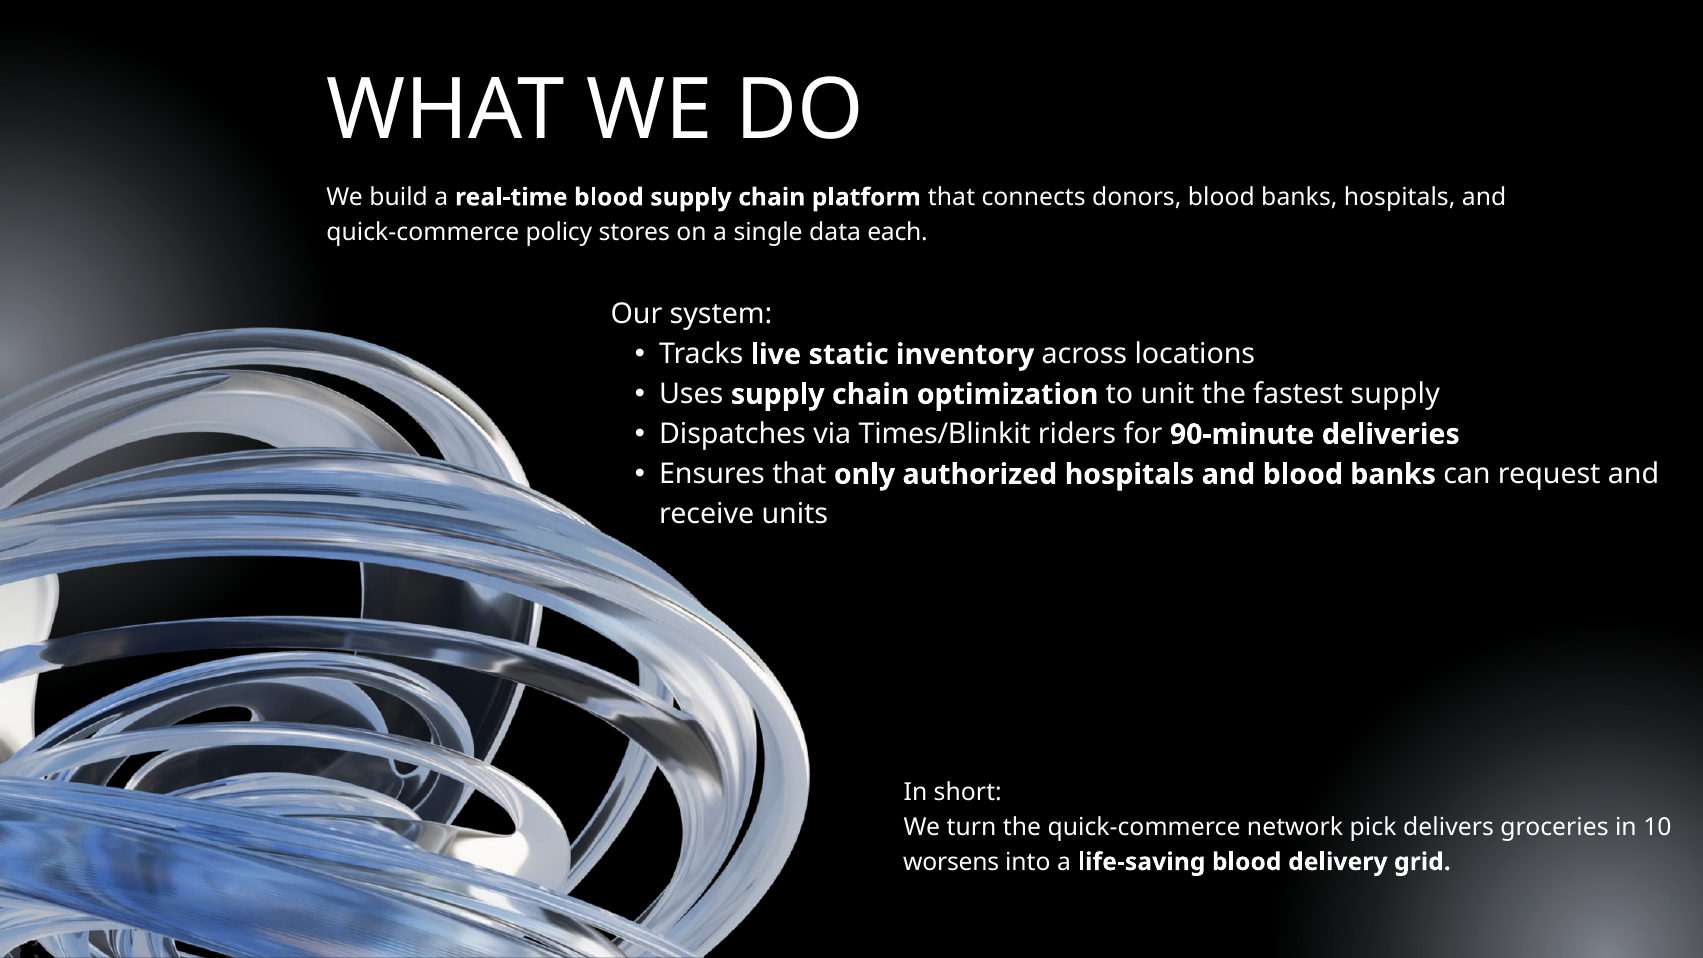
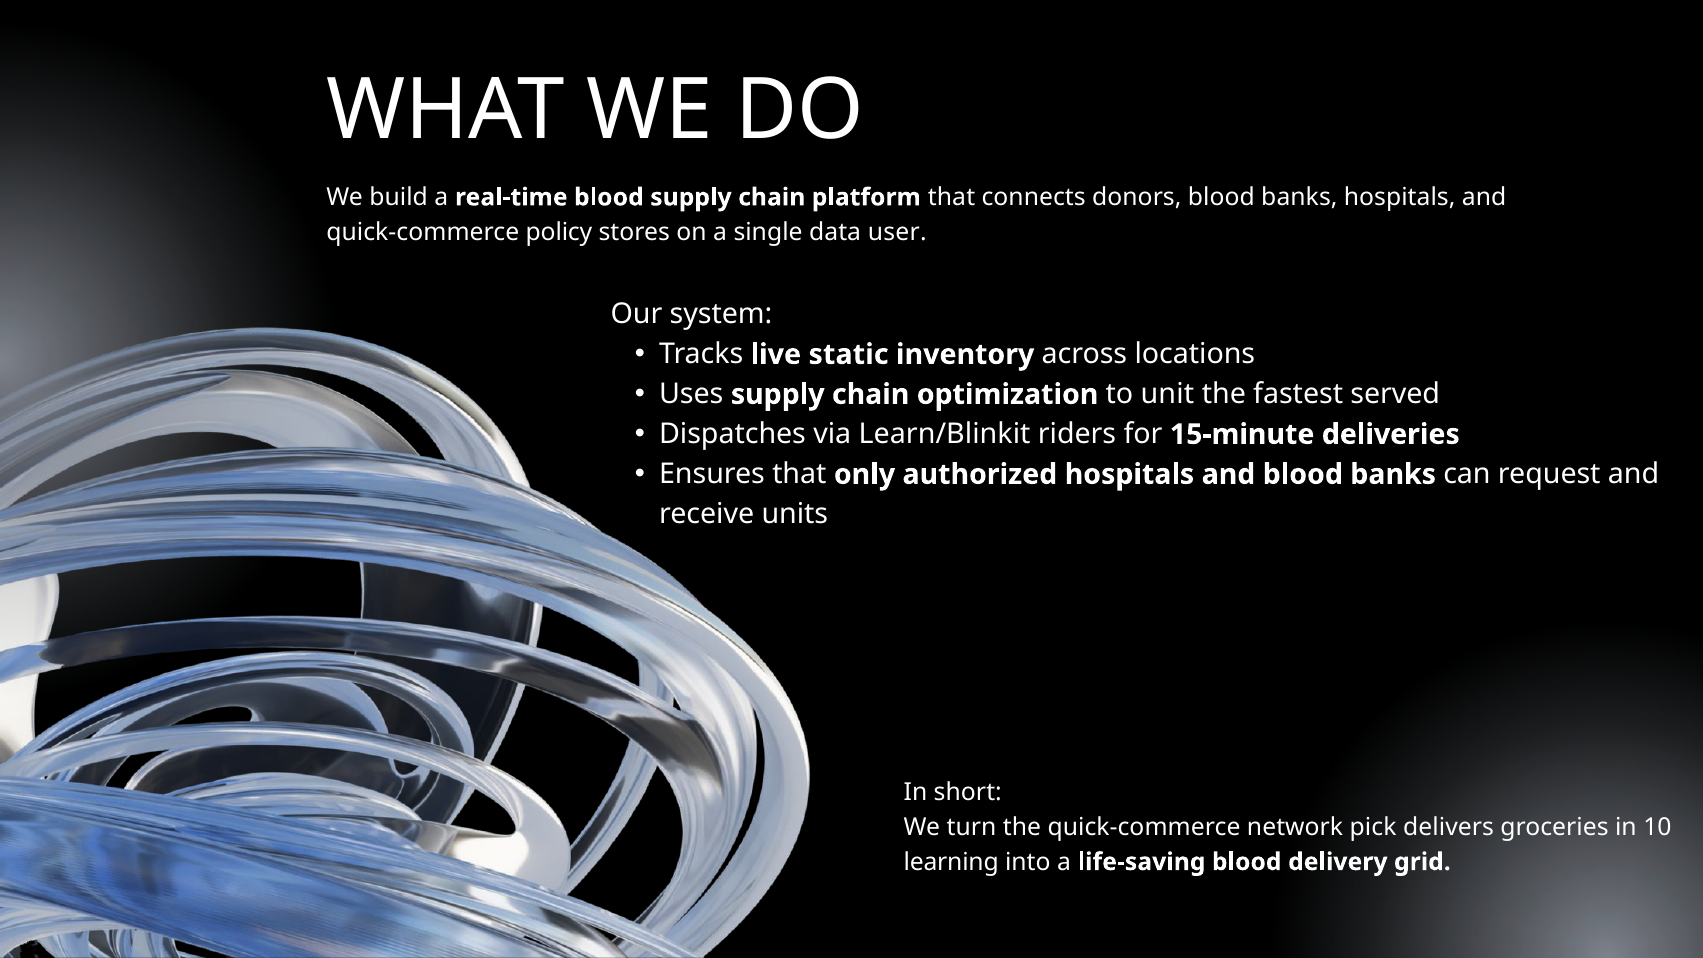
each: each -> user
fastest supply: supply -> served
Times/Blinkit: Times/Blinkit -> Learn/Blinkit
90‑minute: 90‑minute -> 15‑minute
worsens: worsens -> learning
